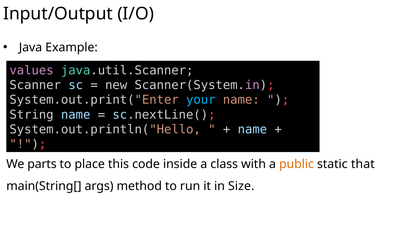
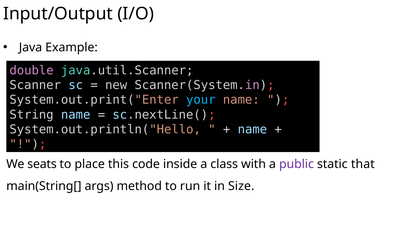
values: values -> double
parts: parts -> seats
public colour: orange -> purple
